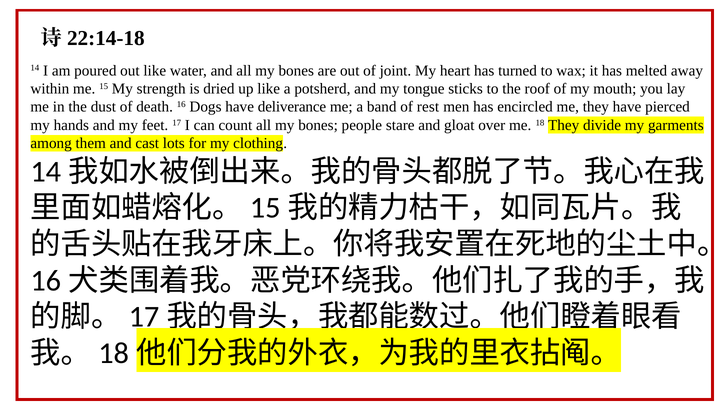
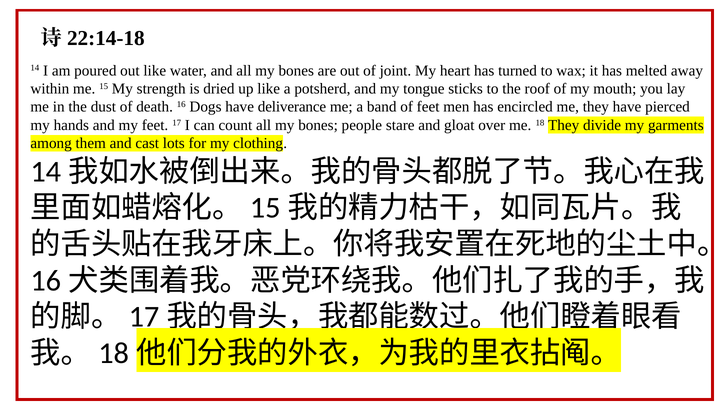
of rest: rest -> feet
